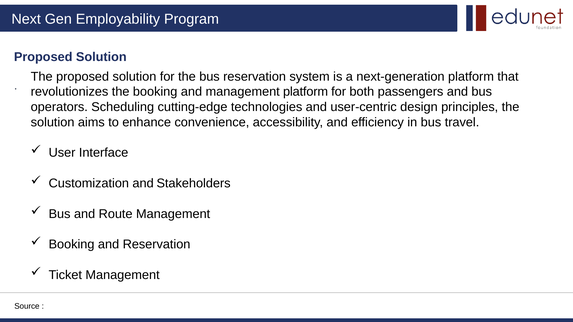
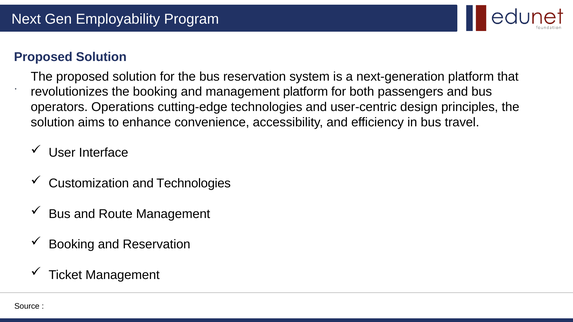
Scheduling: Scheduling -> Operations
and Stakeholders: Stakeholders -> Technologies
